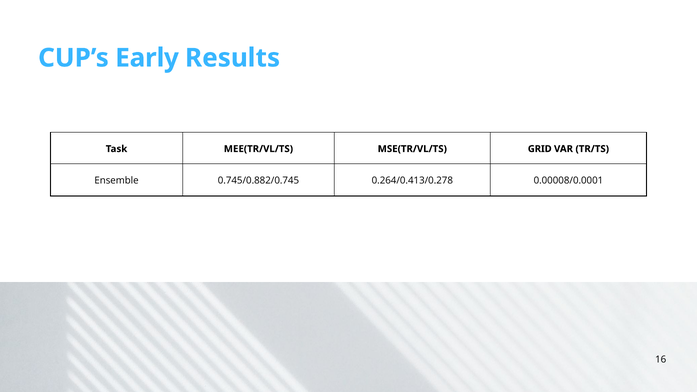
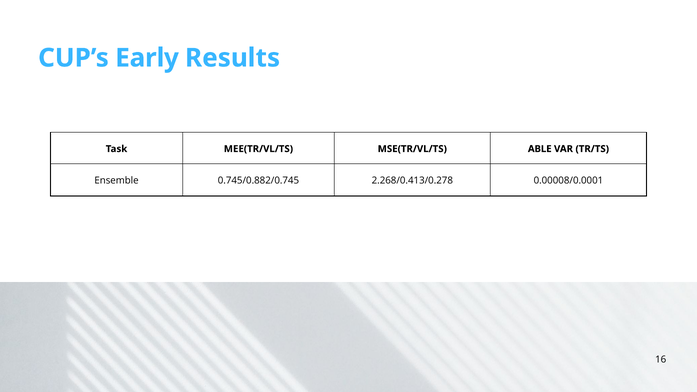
GRID: GRID -> ABLE
0.264/0.413/0.278: 0.264/0.413/0.278 -> 2.268/0.413/0.278
